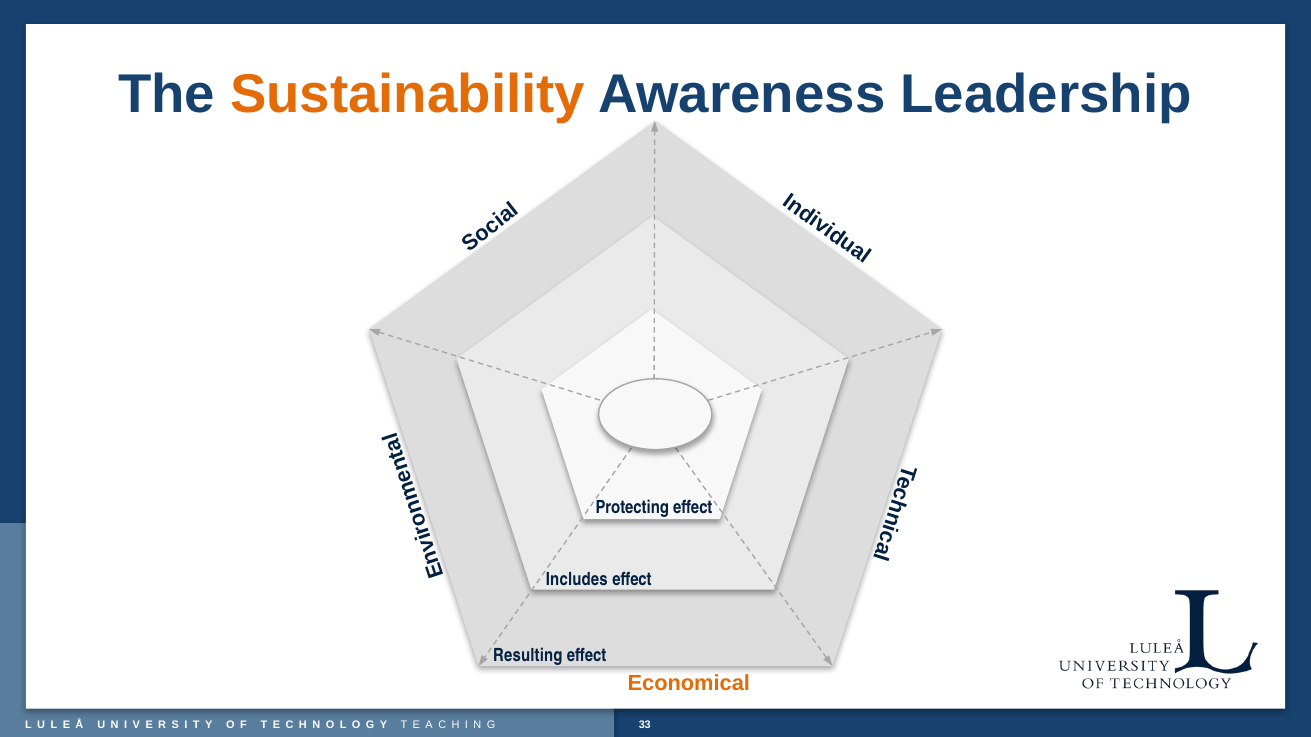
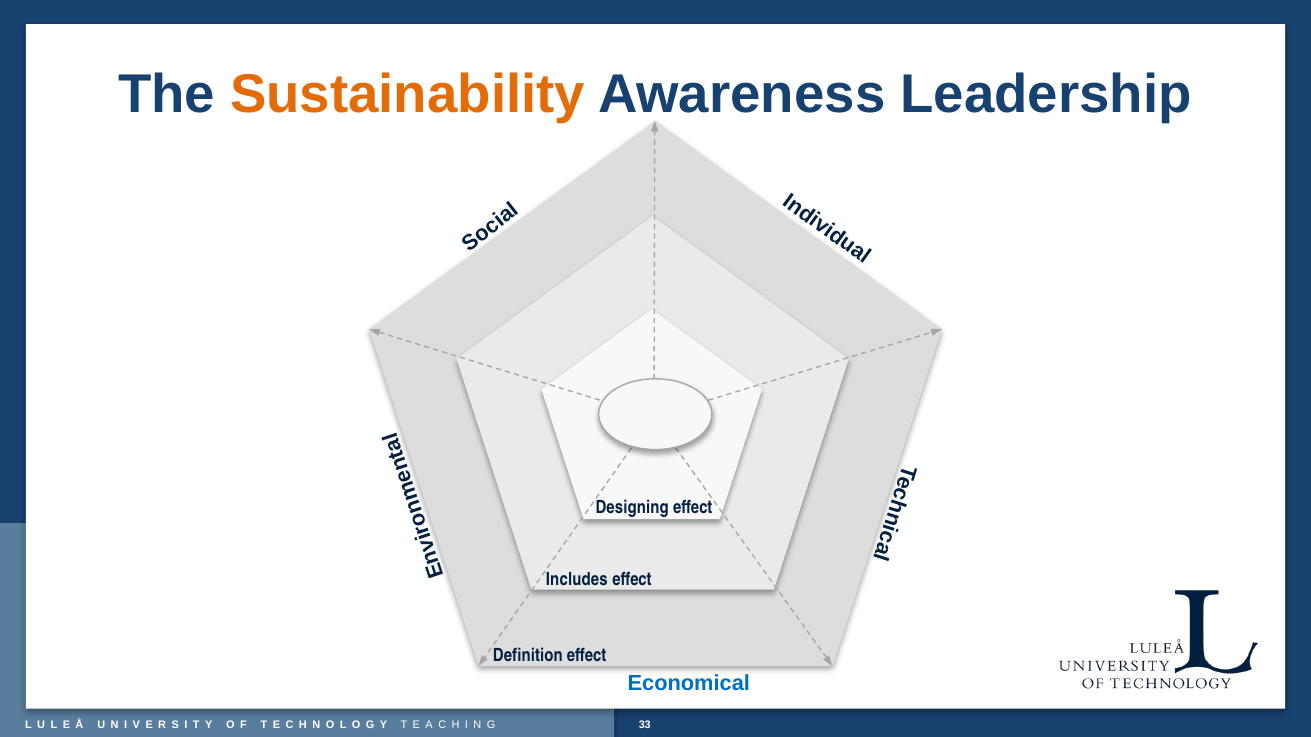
Protecting: Protecting -> Designing
Resulting: Resulting -> Definition
Economical colour: orange -> blue
